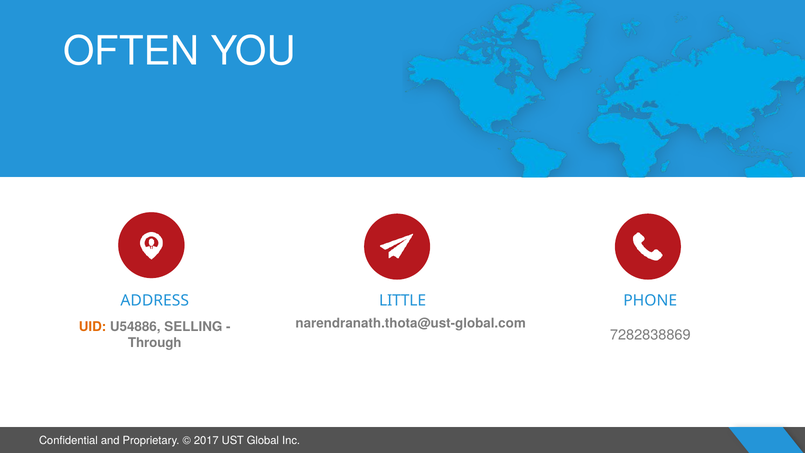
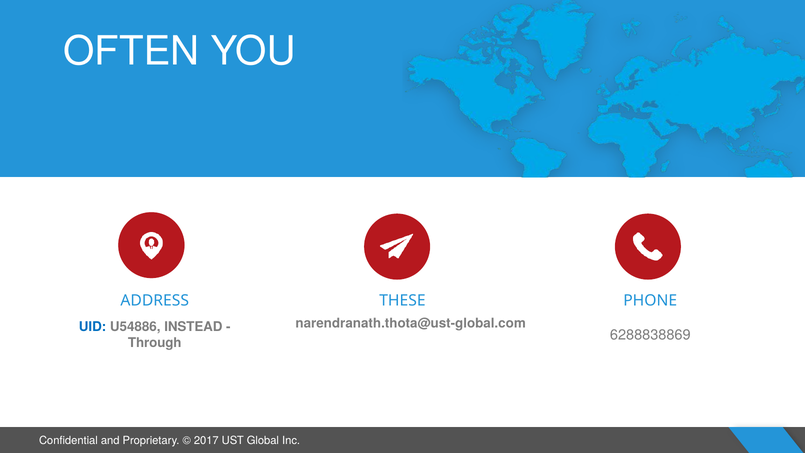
LITTLE: LITTLE -> THESE
UID colour: orange -> blue
SELLING: SELLING -> INSTEAD
7282838869: 7282838869 -> 6288838869
